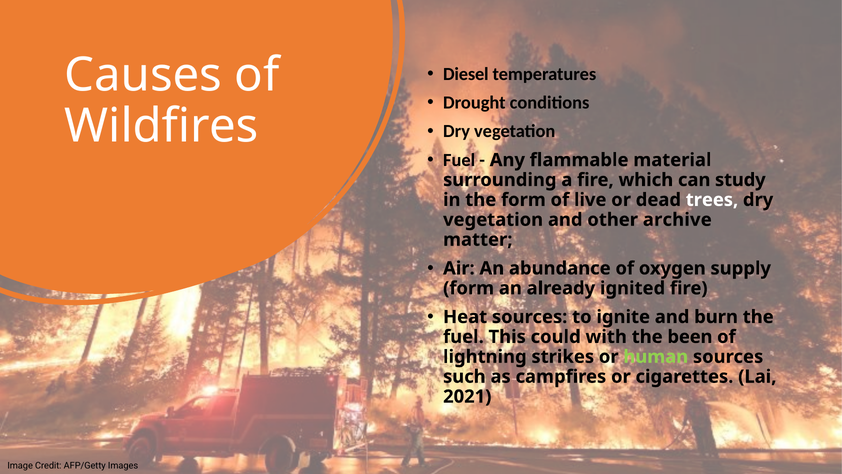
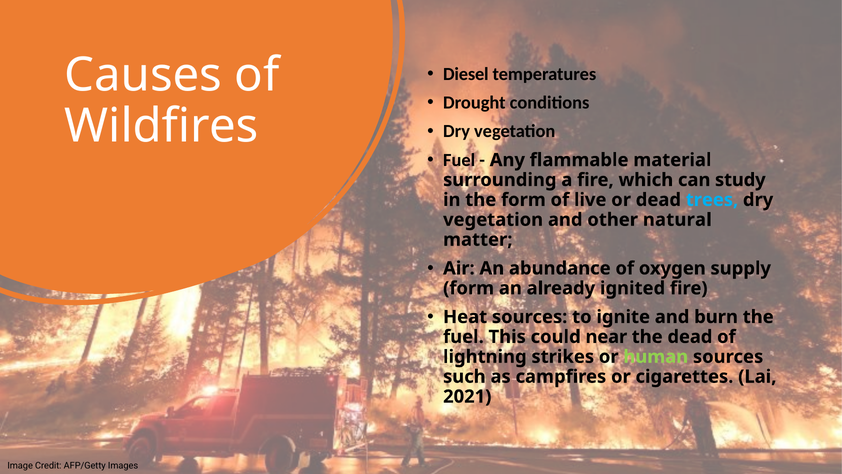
trees colour: white -> light blue
archive: archive -> natural
with: with -> near
the been: been -> dead
